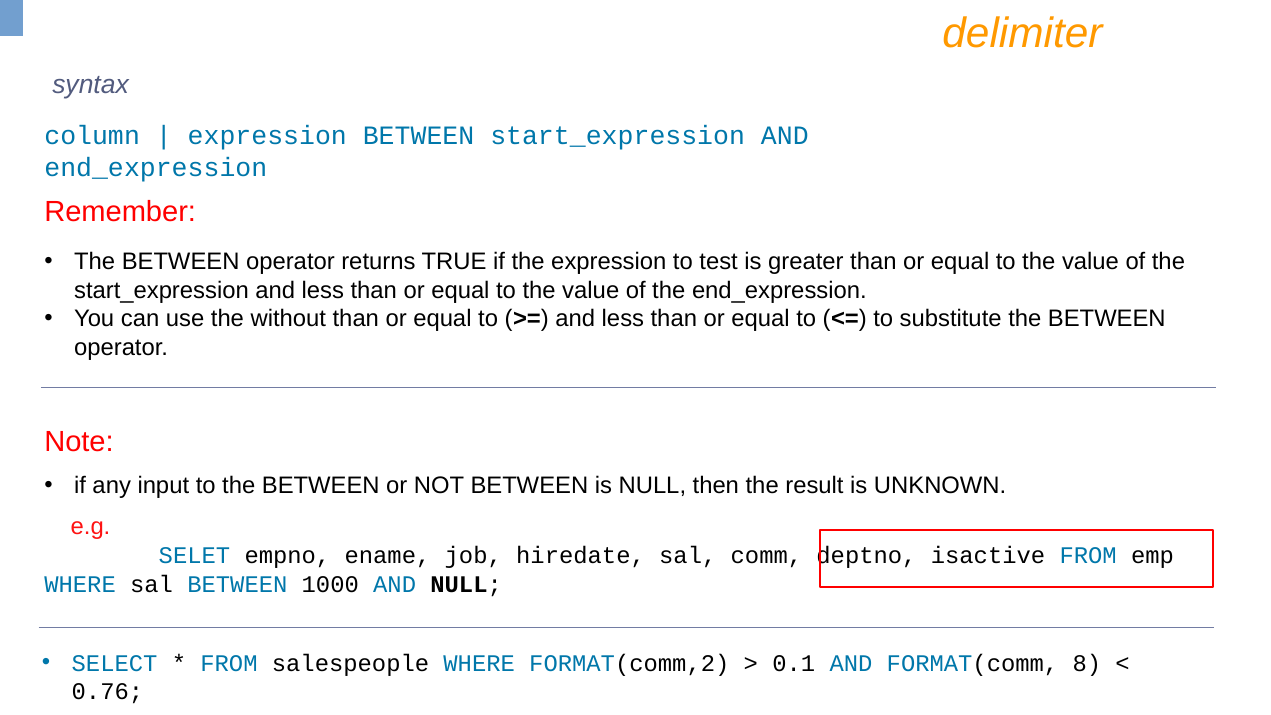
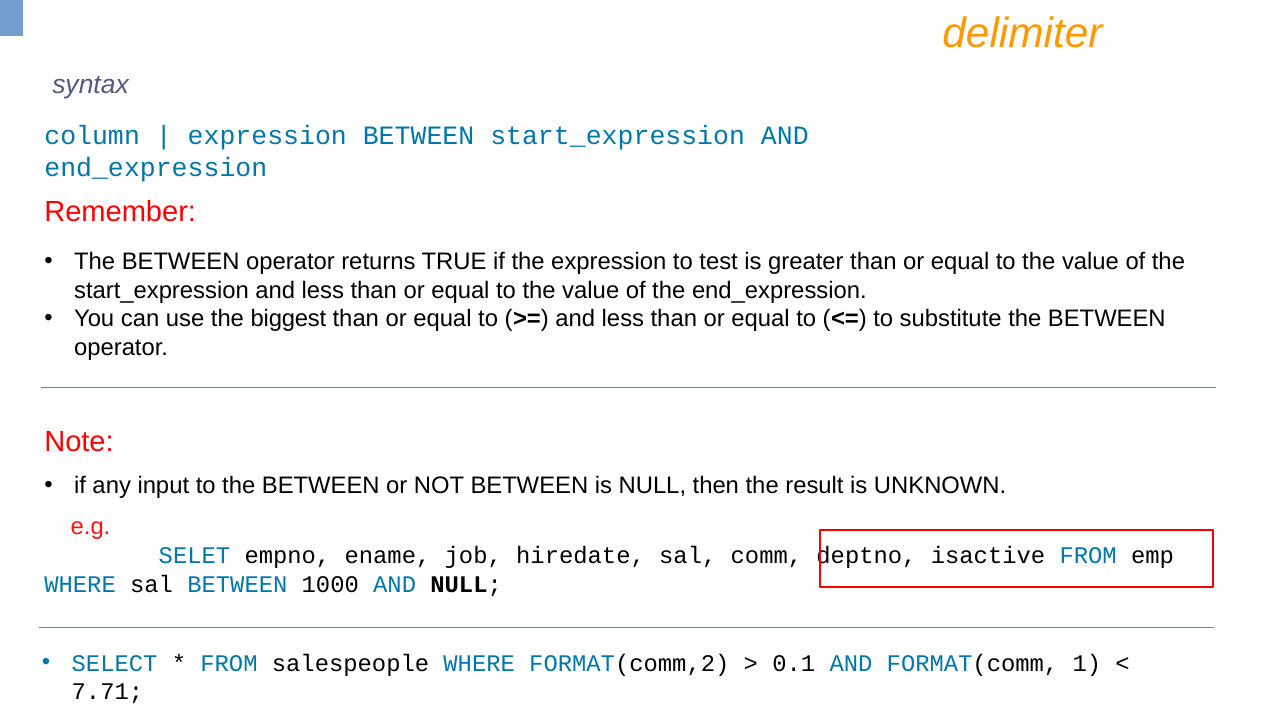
without: without -> biggest
8: 8 -> 1
0.76: 0.76 -> 7.71
